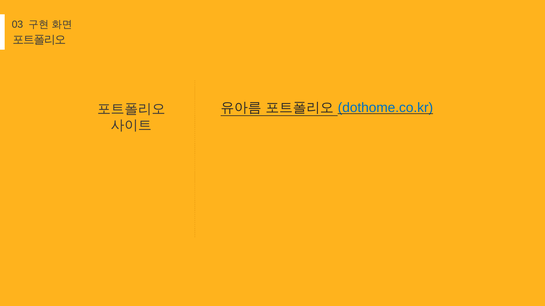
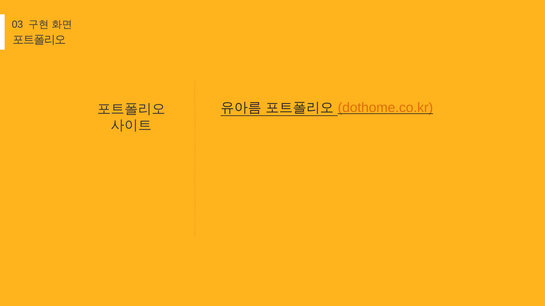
dothome.co.kr colour: blue -> orange
